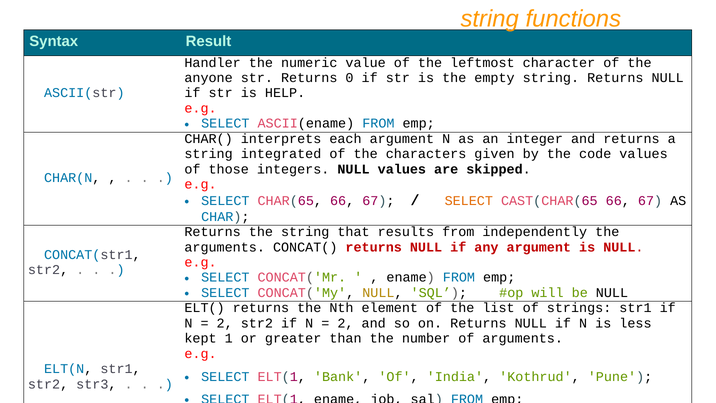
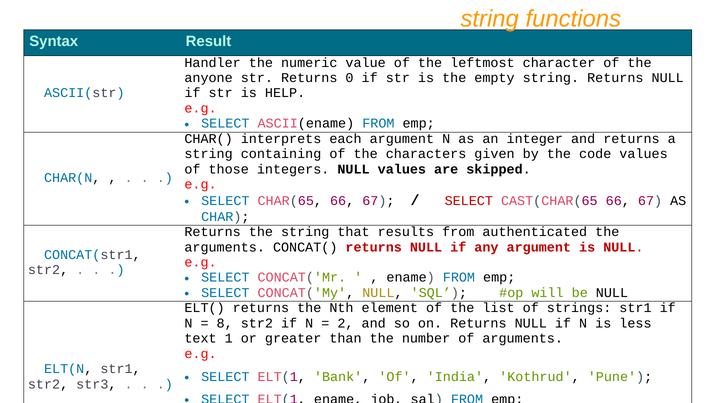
integrated: integrated -> containing
SELECT at (469, 201) colour: orange -> red
independently: independently -> authenticated
2 at (225, 323): 2 -> 8
kept: kept -> text
